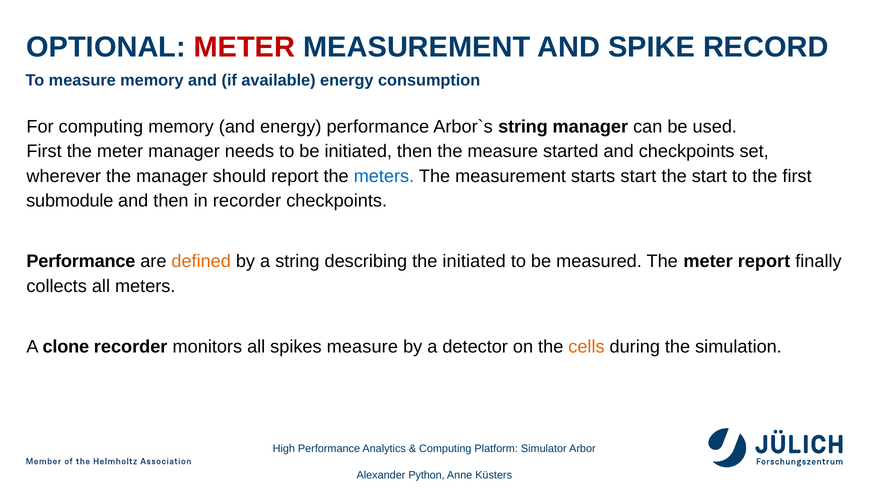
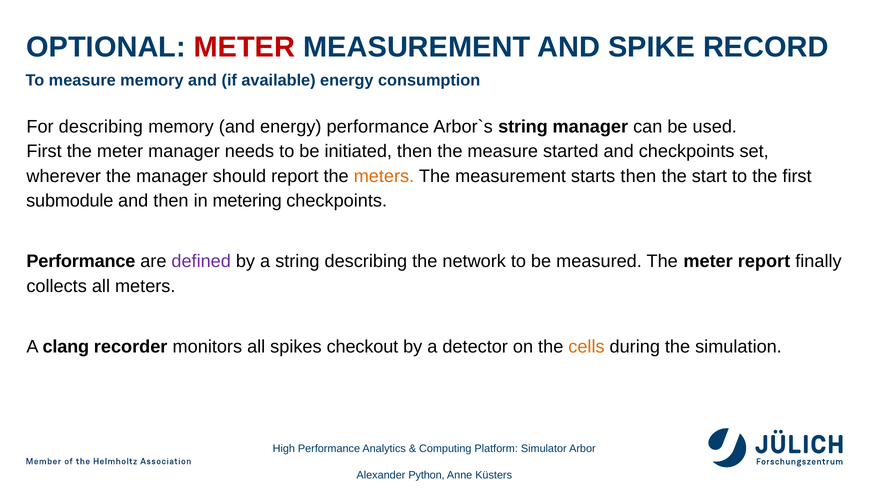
For computing: computing -> describing
meters at (384, 176) colour: blue -> orange
starts start: start -> then
in recorder: recorder -> metering
defined colour: orange -> purple
the initiated: initiated -> network
clone: clone -> clang
spikes measure: measure -> checkout
